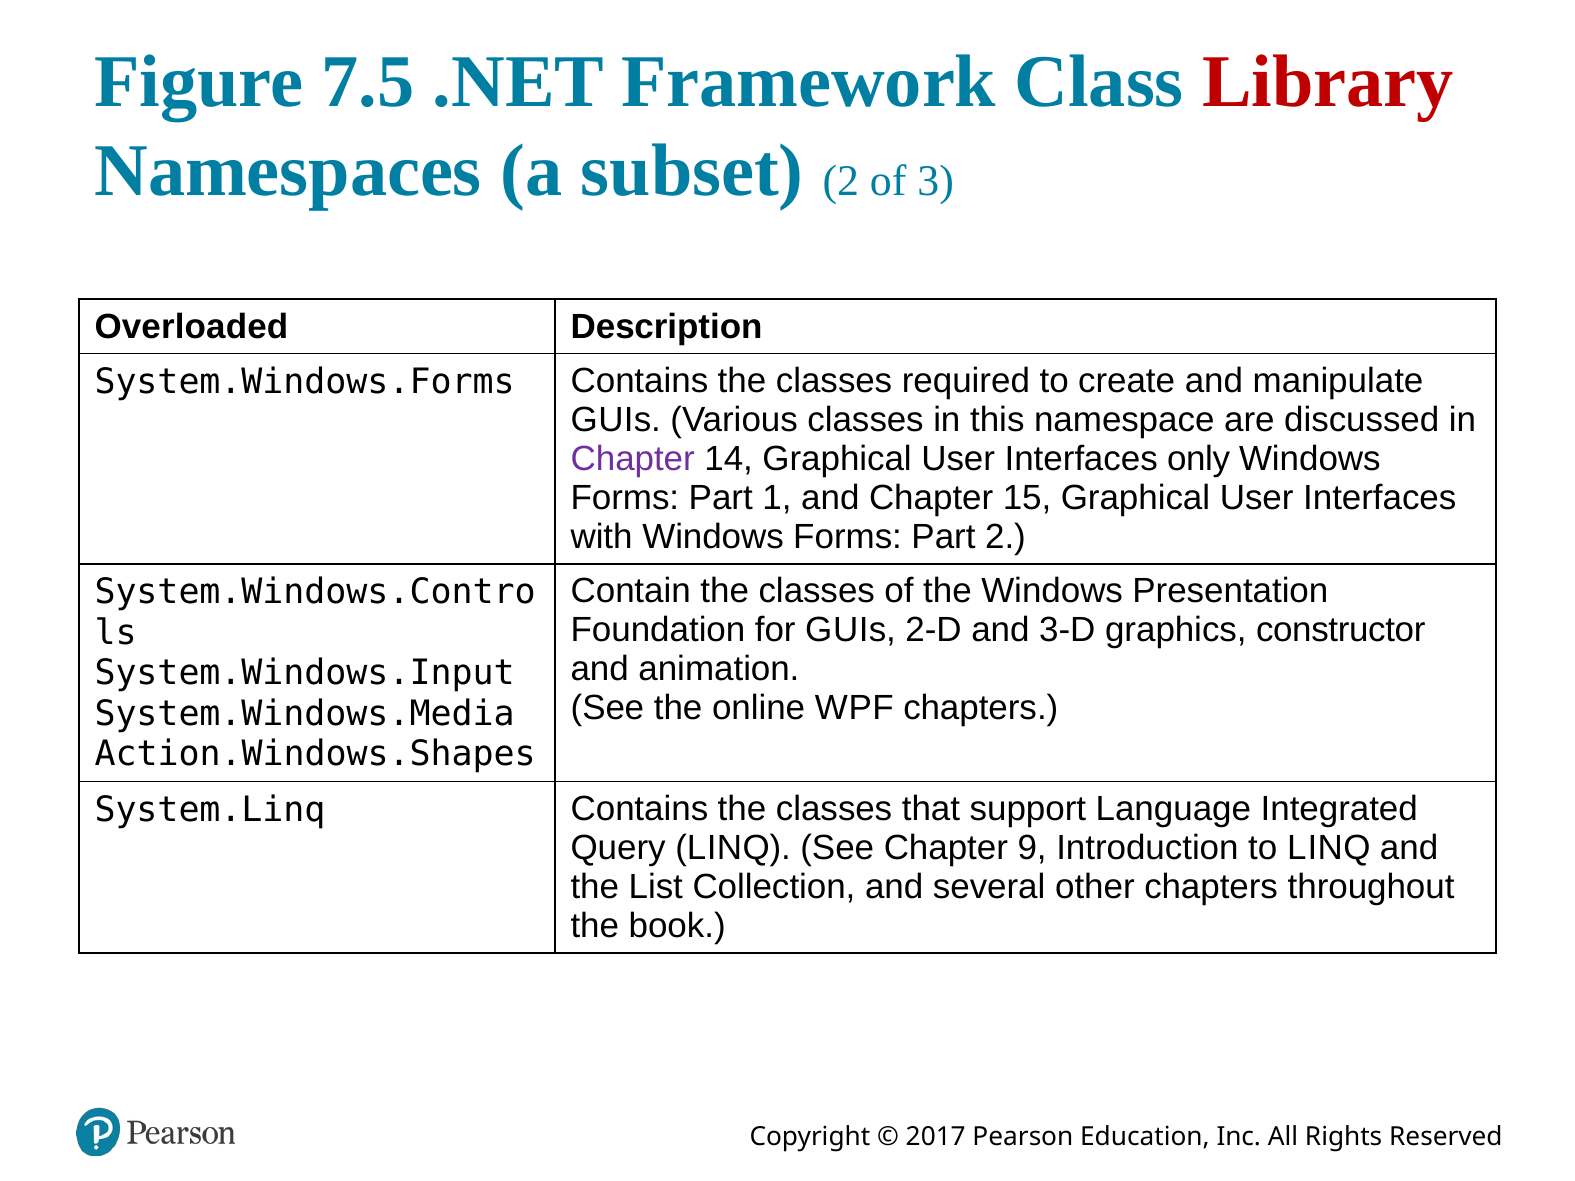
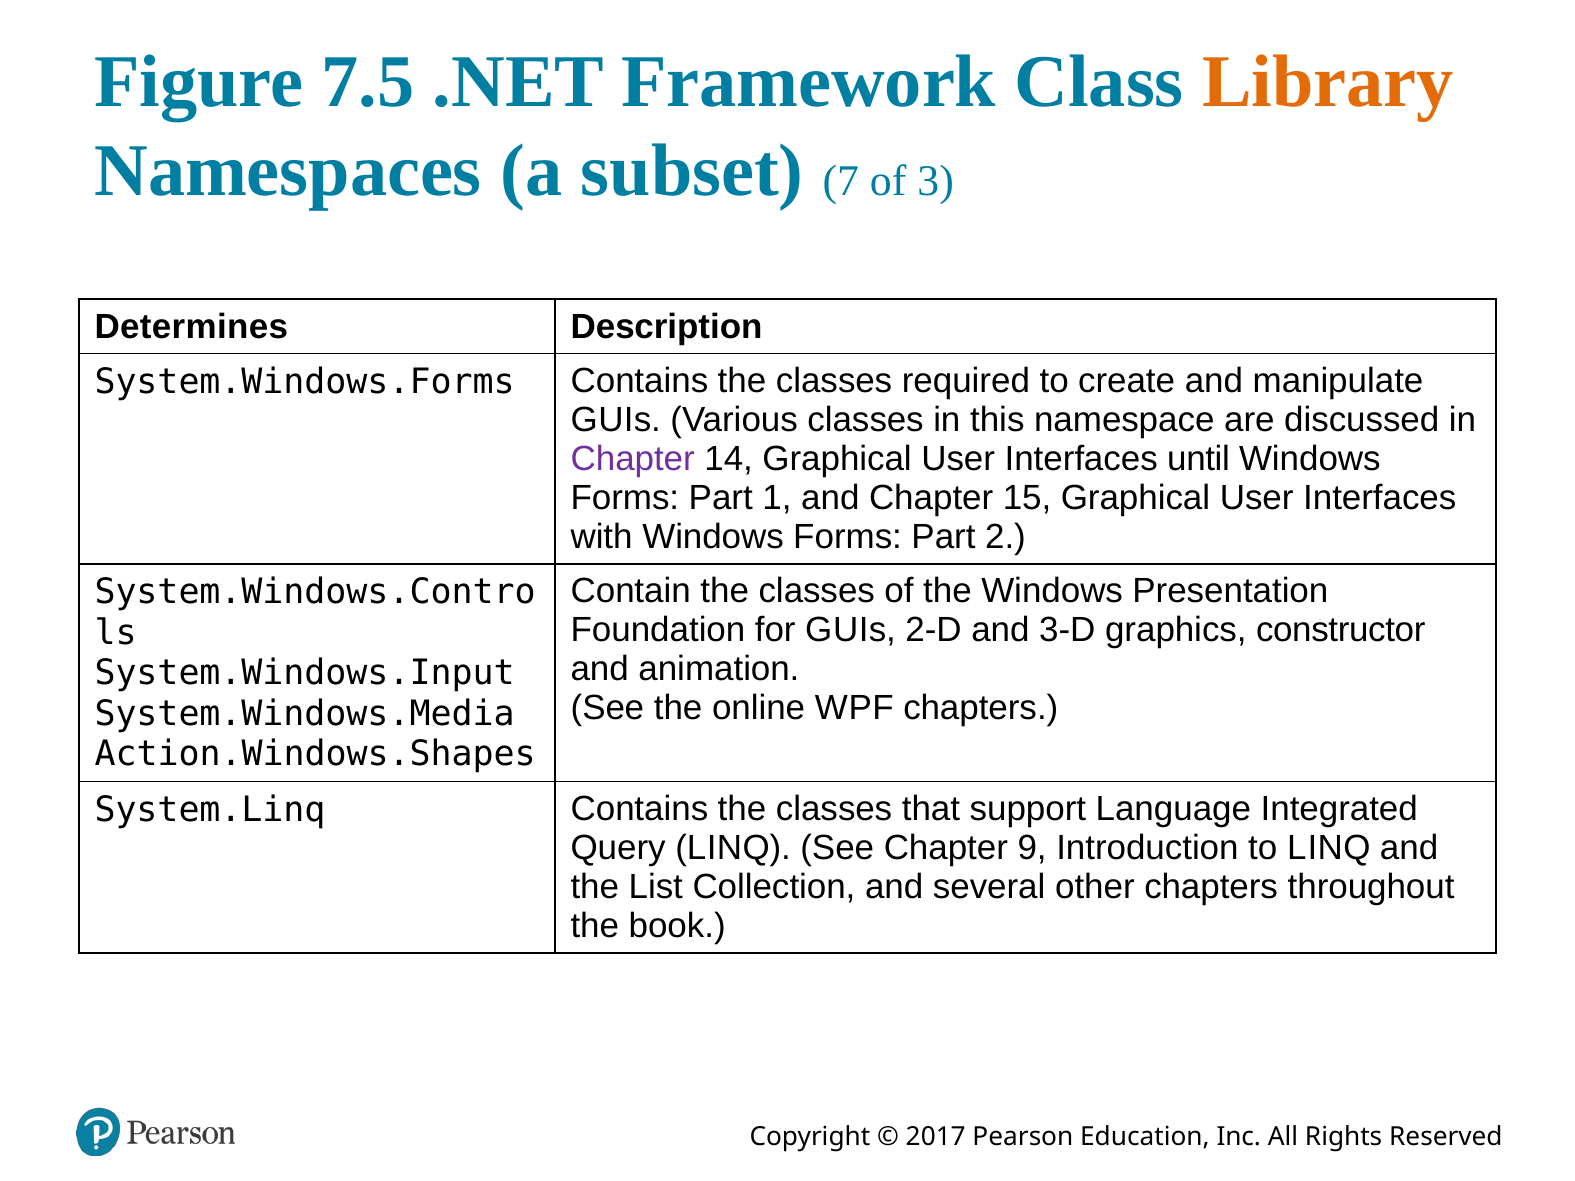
Library colour: red -> orange
subset 2: 2 -> 7
Overloaded: Overloaded -> Determines
only: only -> until
